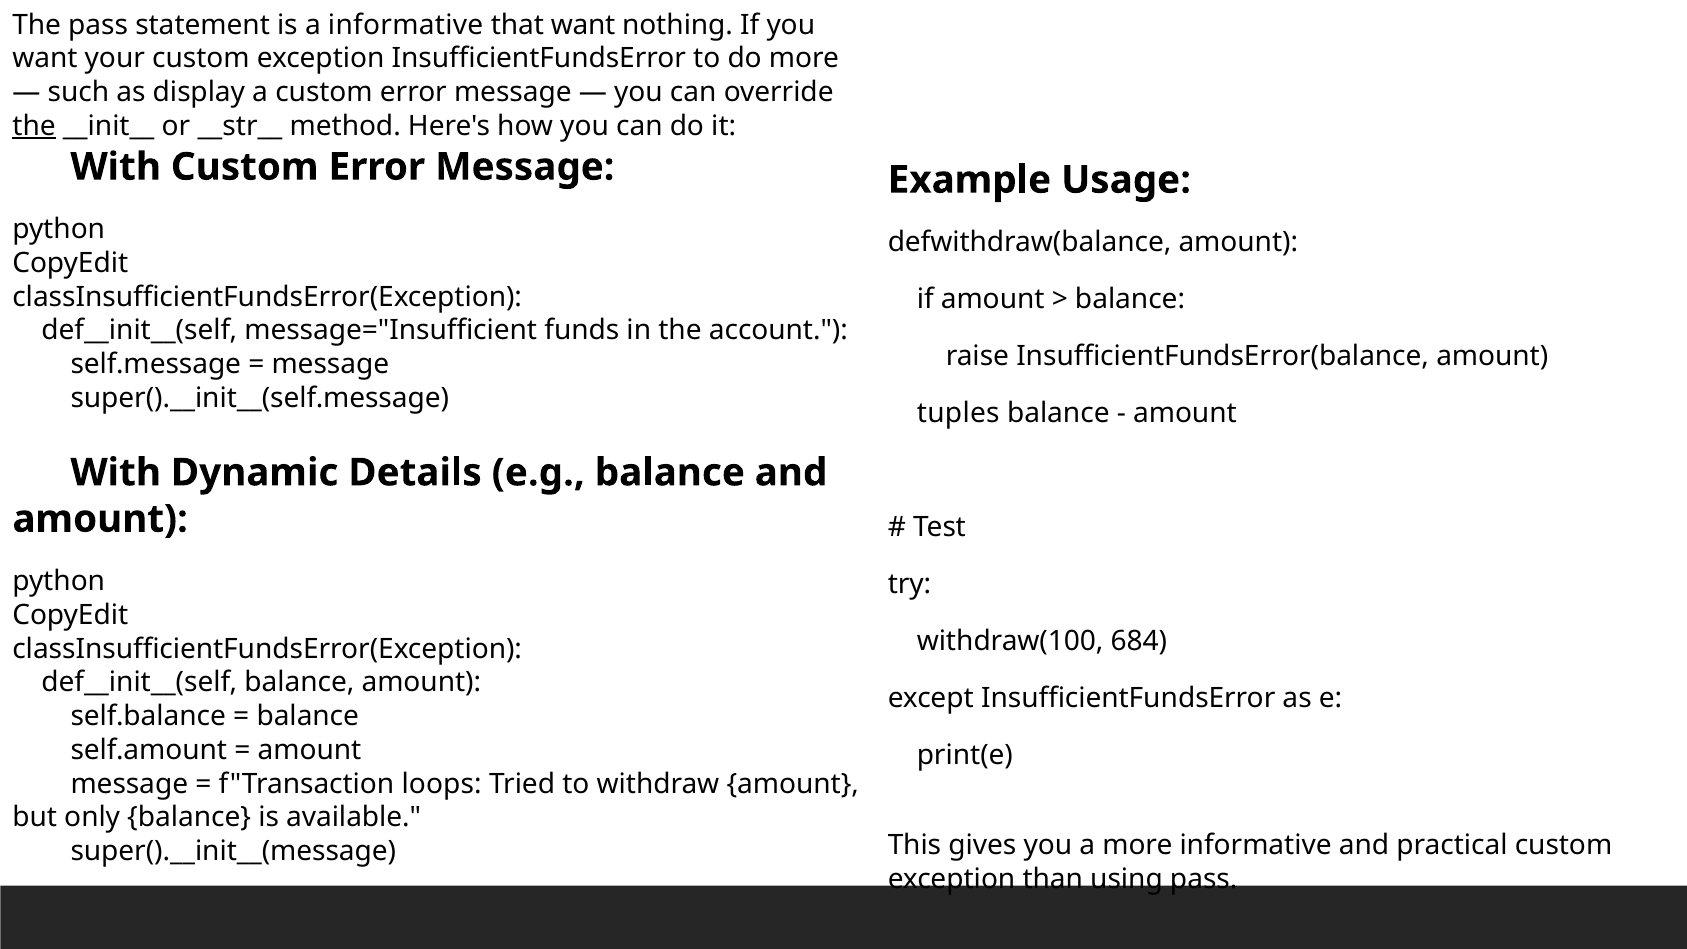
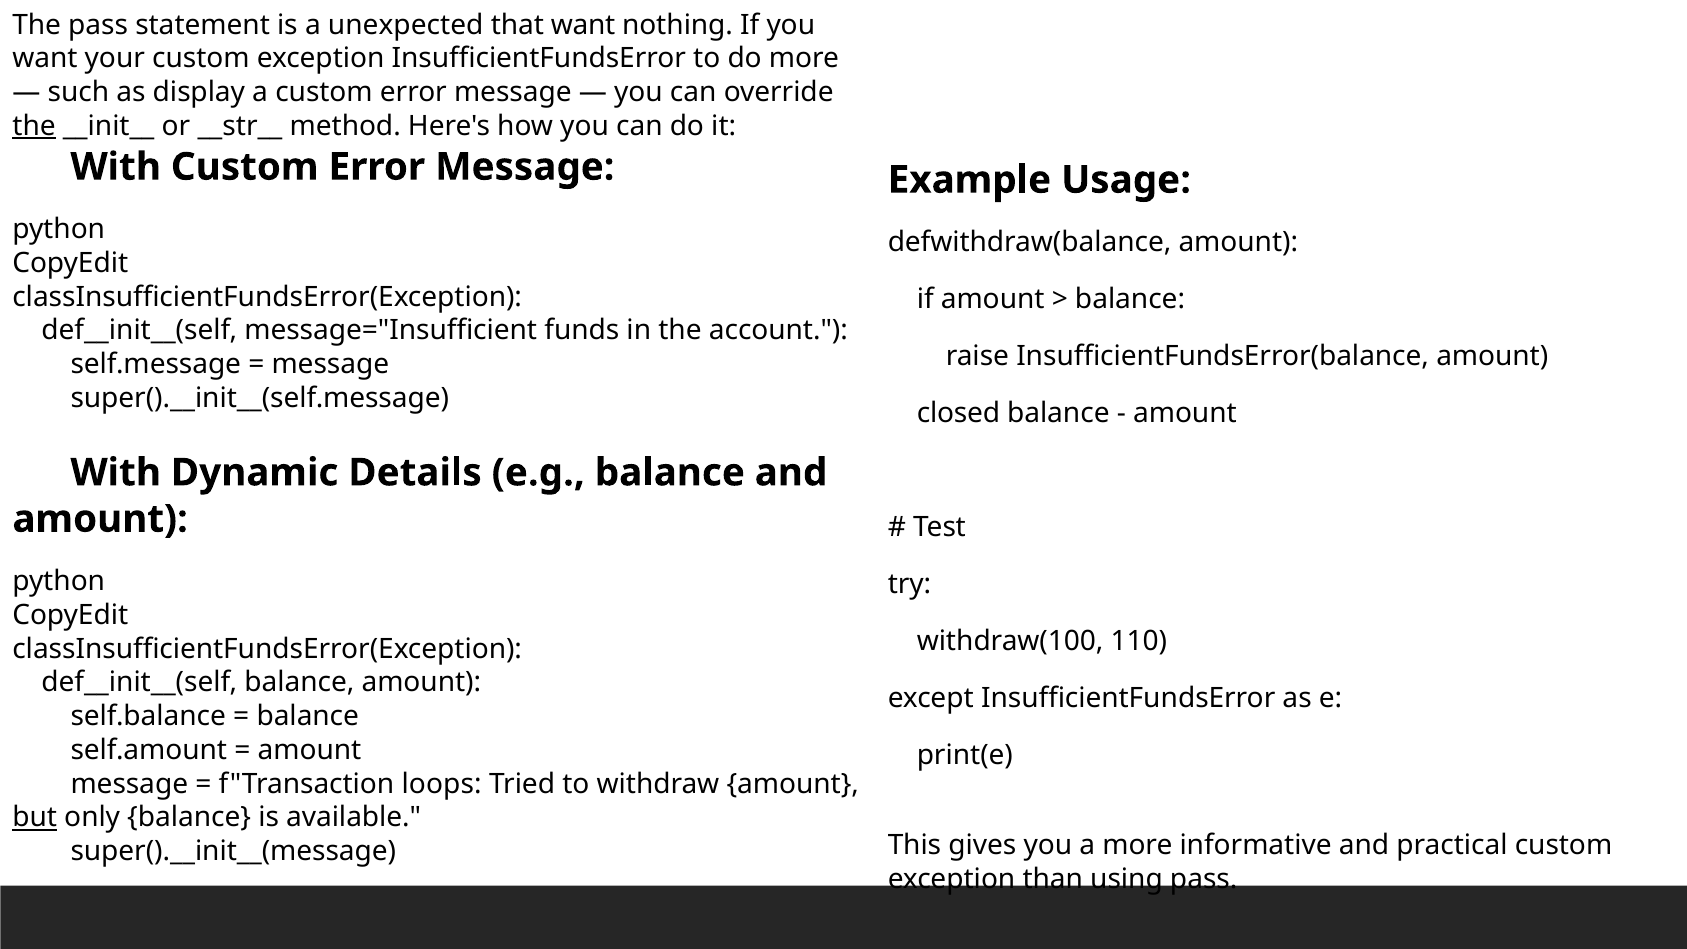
a informative: informative -> unexpected
tuples: tuples -> closed
684: 684 -> 110
but underline: none -> present
